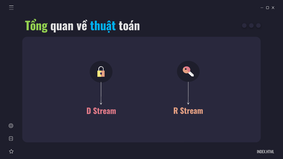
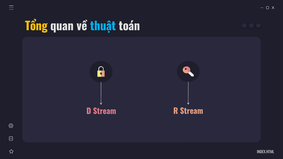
Tổng colour: light green -> yellow
